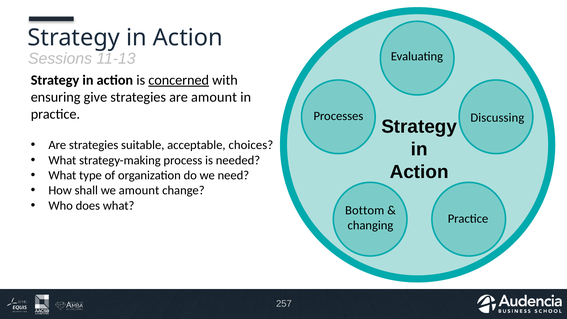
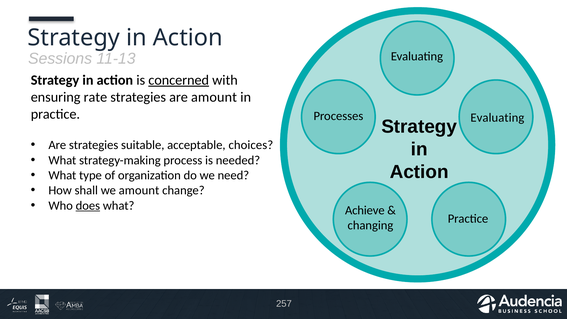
give: give -> rate
Discussing at (497, 118): Discussing -> Evaluating
does underline: none -> present
Bottom: Bottom -> Achieve
